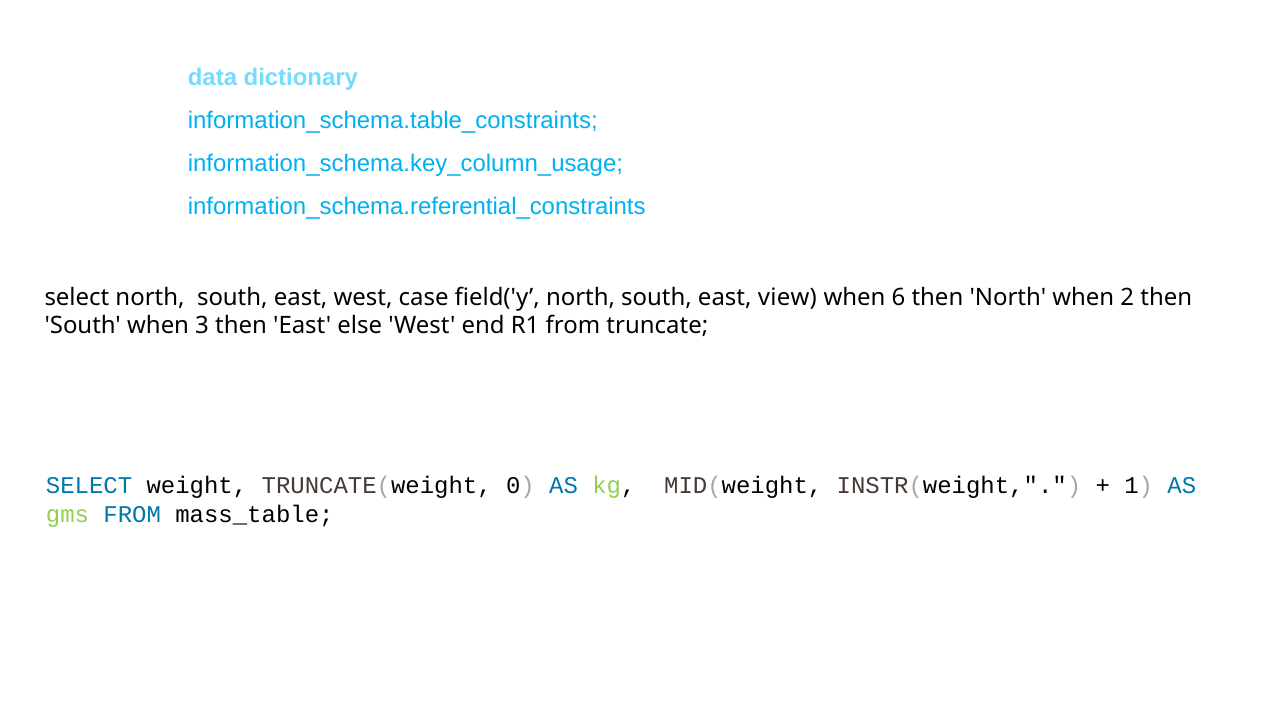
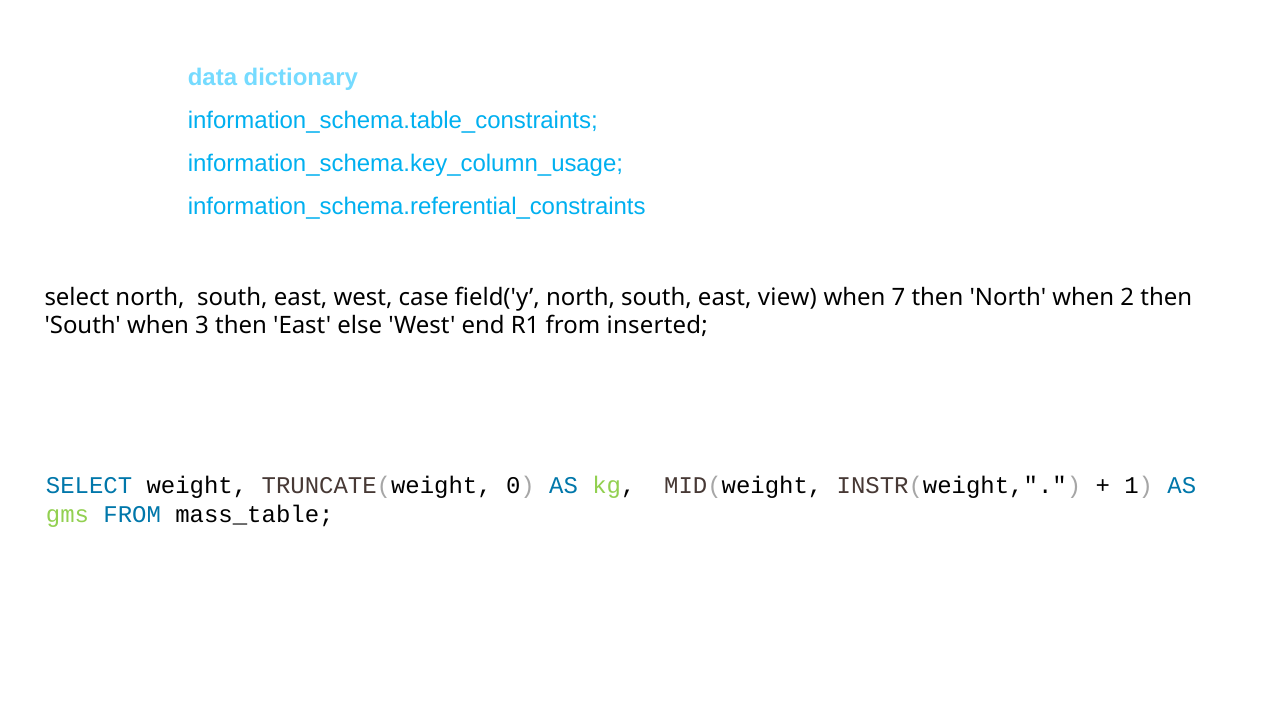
6: 6 -> 7
truncate: truncate -> inserted
